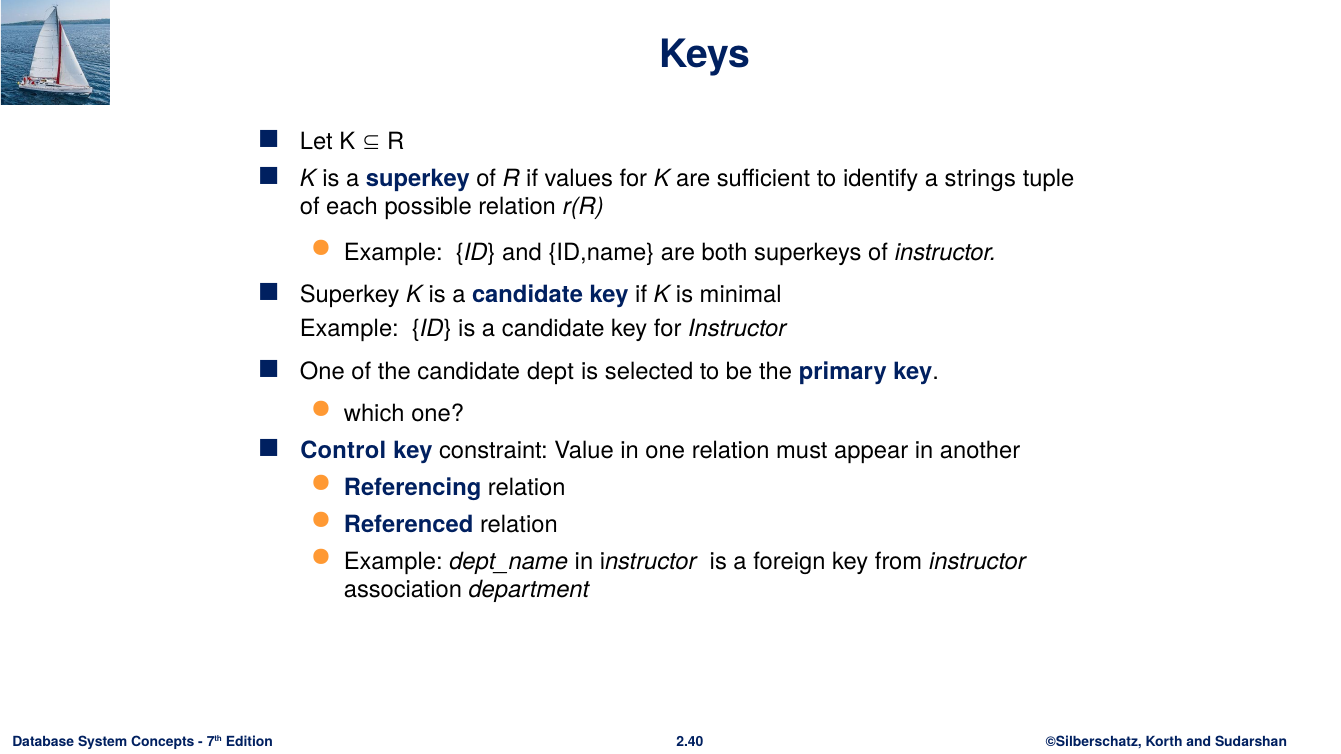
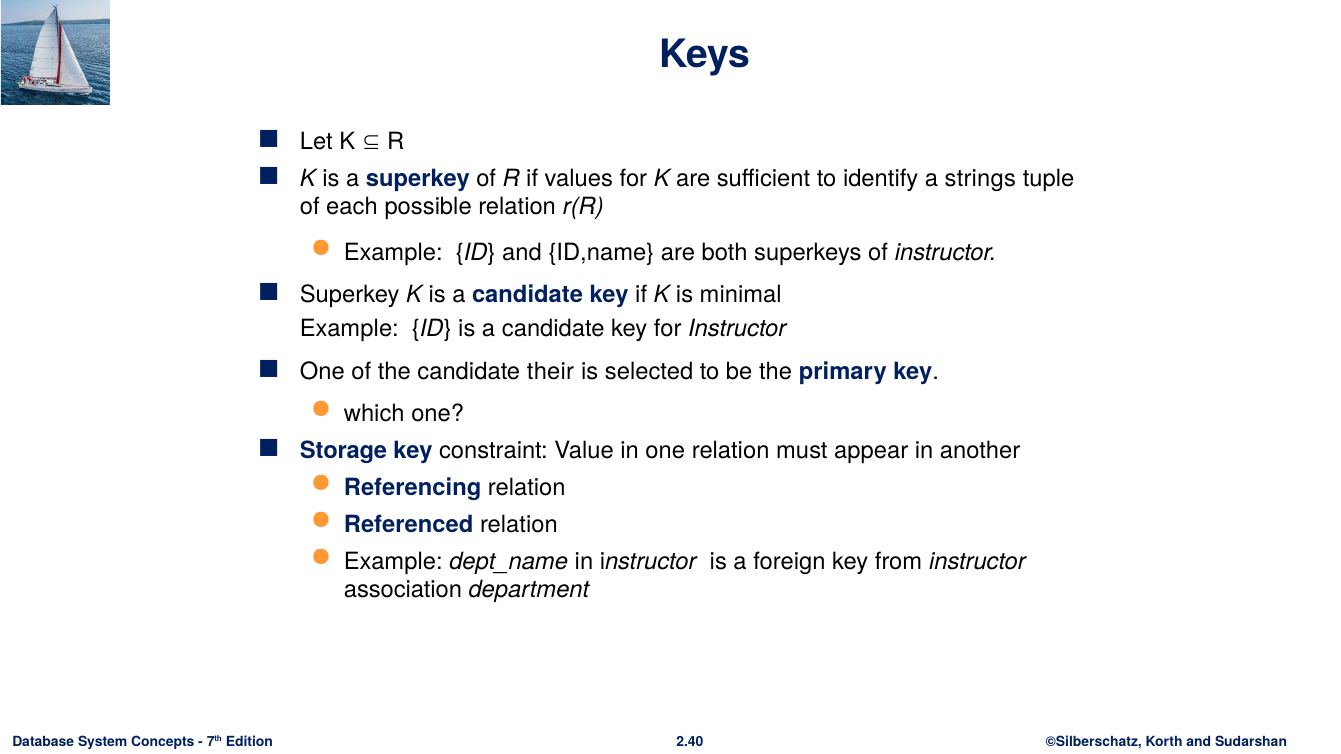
dept: dept -> their
Control: Control -> Storage
